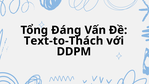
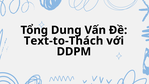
Đáng: Đáng -> Dung
